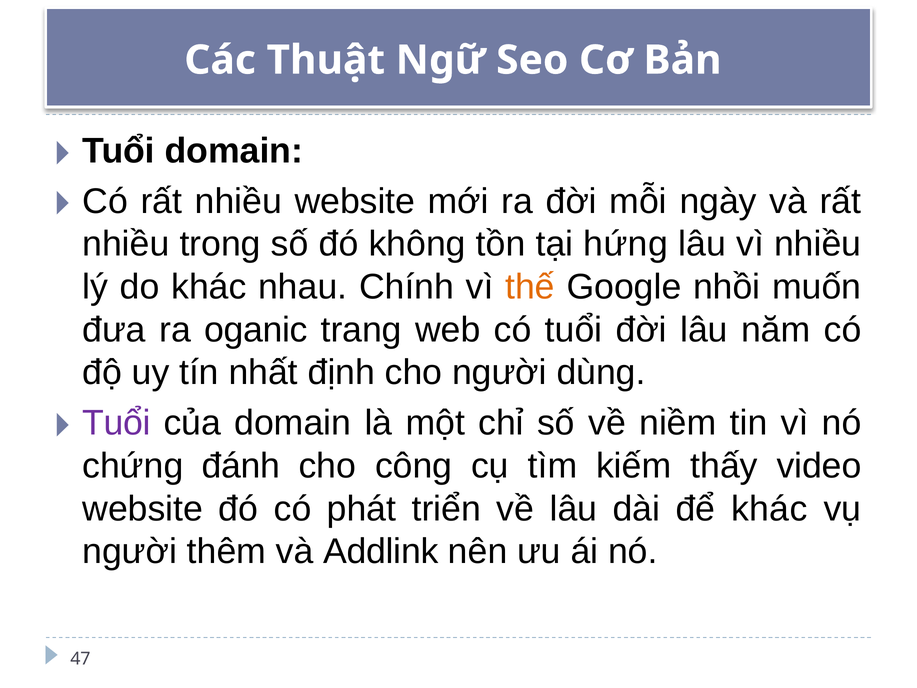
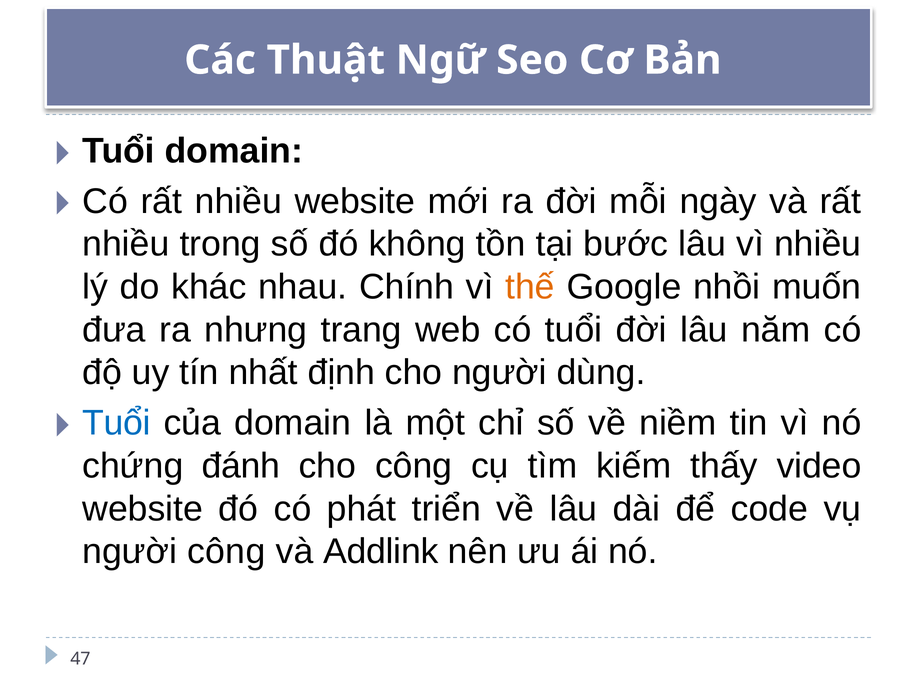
hứng: hứng -> bước
oganic: oganic -> nhưng
Tuổi at (116, 423) colour: purple -> blue
để khác: khác -> code
người thêm: thêm -> công
